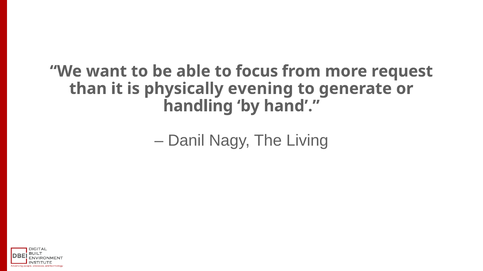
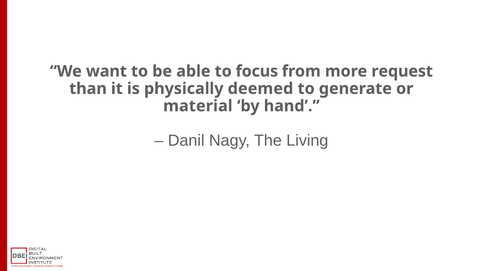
evening: evening -> deemed
handling: handling -> material
